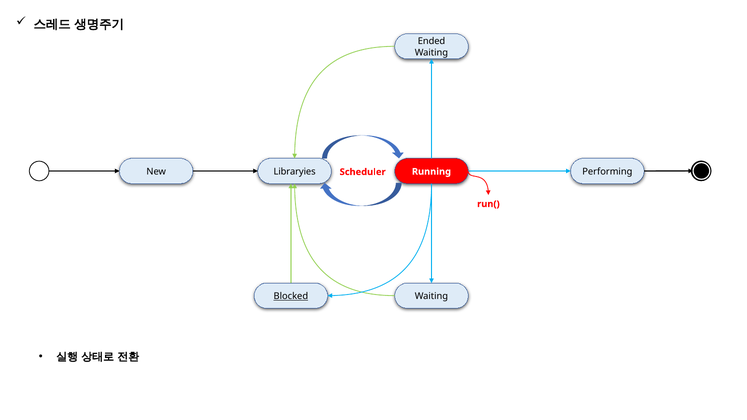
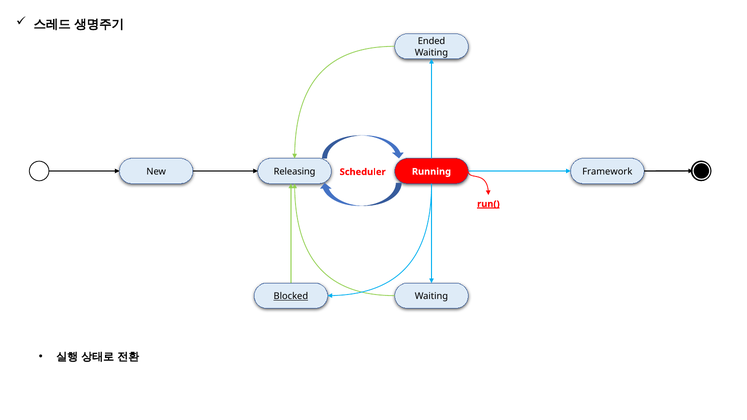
Libraryies: Libraryies -> Releasing
Performing: Performing -> Framework
run( underline: none -> present
